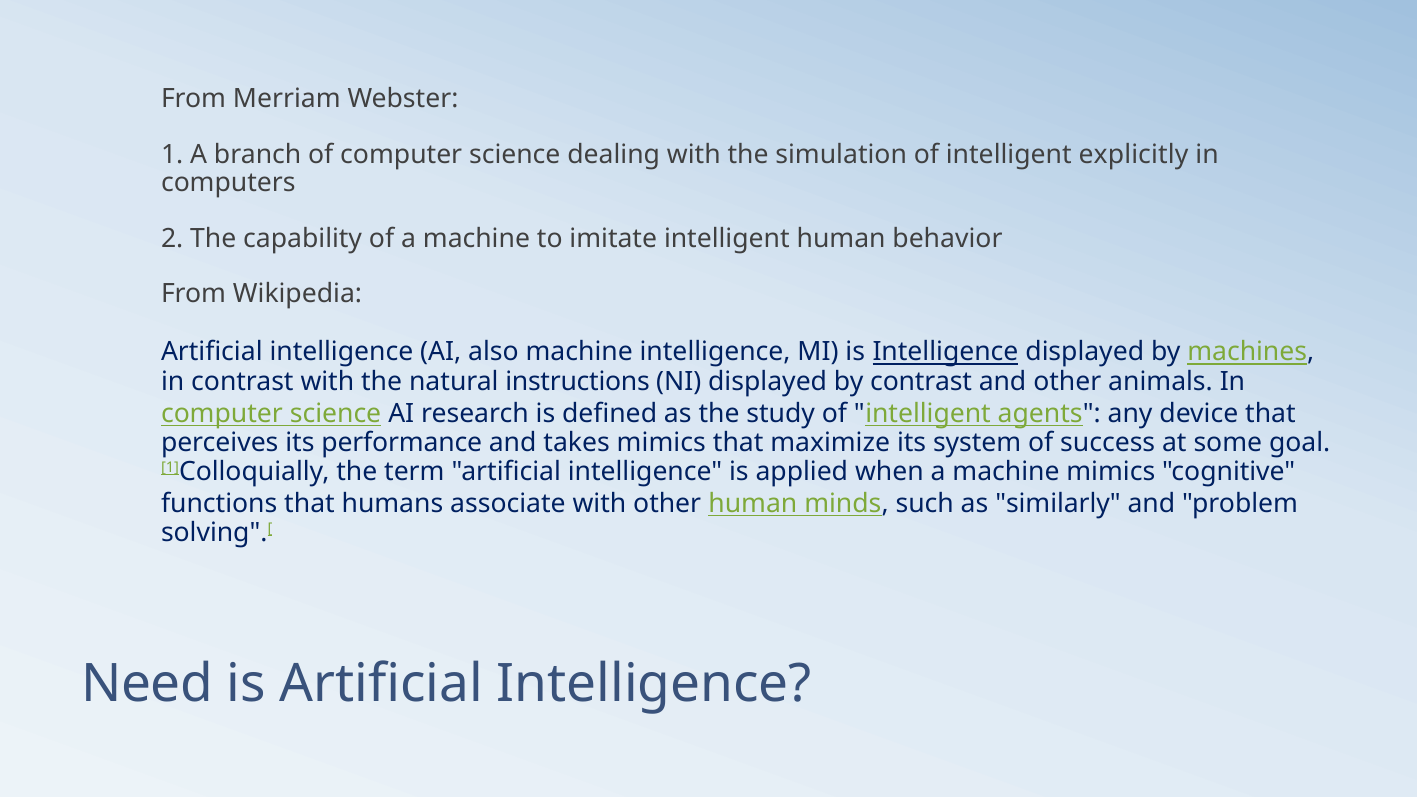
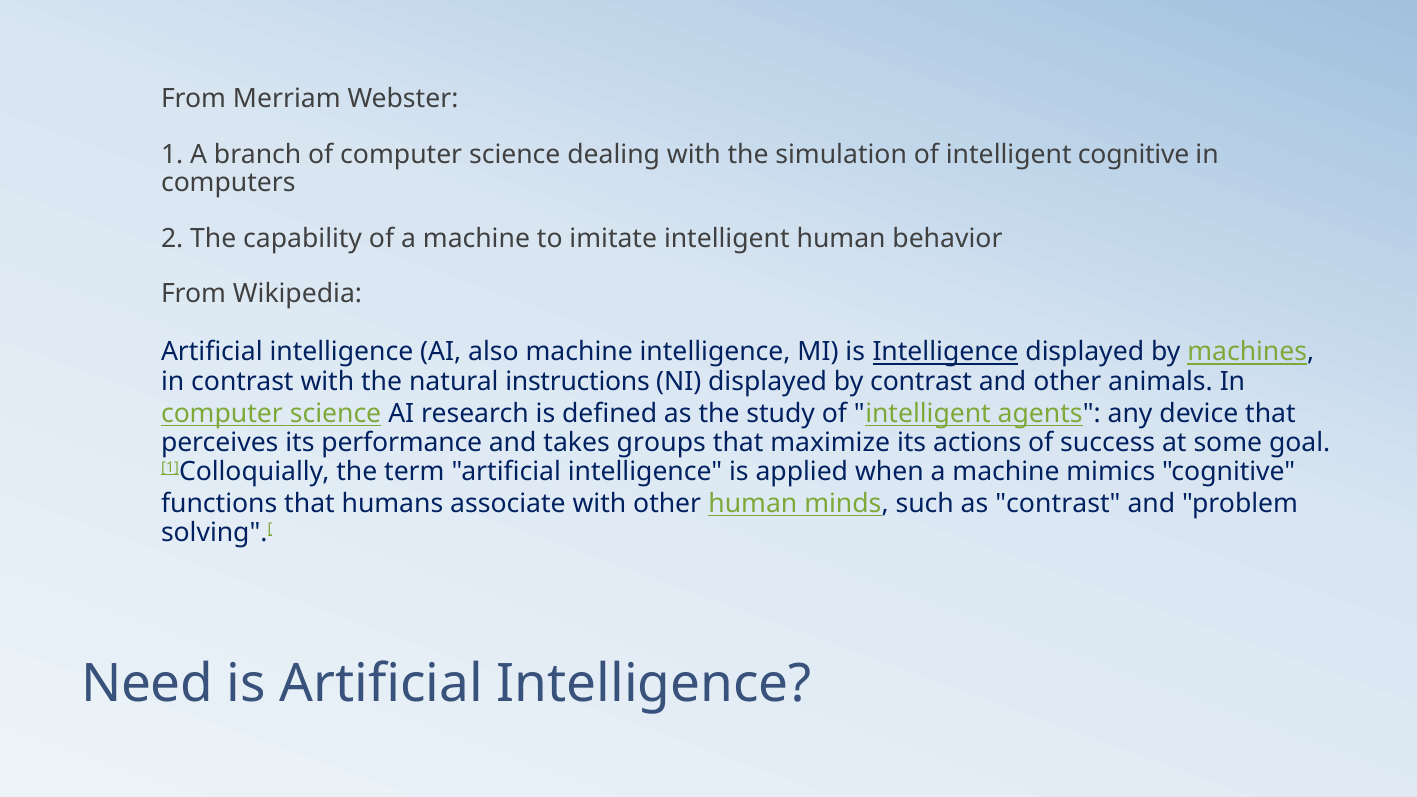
intelligent explicitly: explicitly -> cognitive
takes mimics: mimics -> groups
system: system -> actions
as similarly: similarly -> contrast
